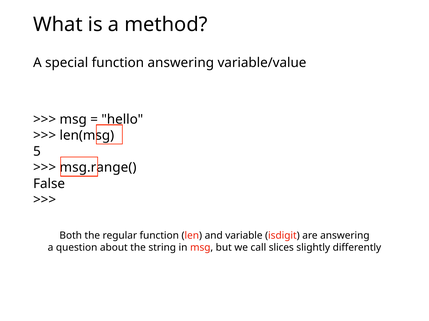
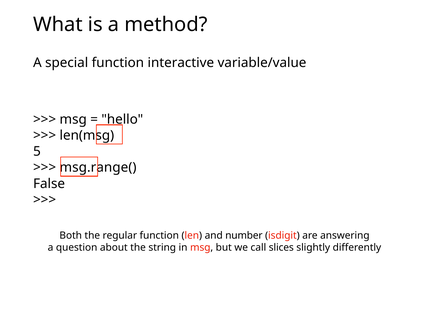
function answering: answering -> interactive
variable: variable -> number
